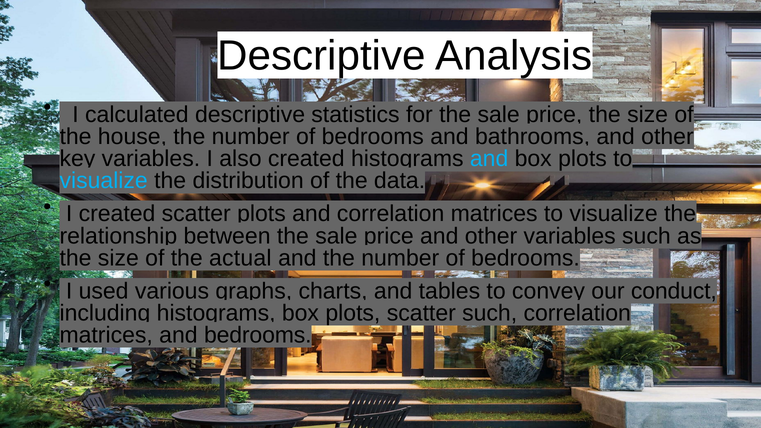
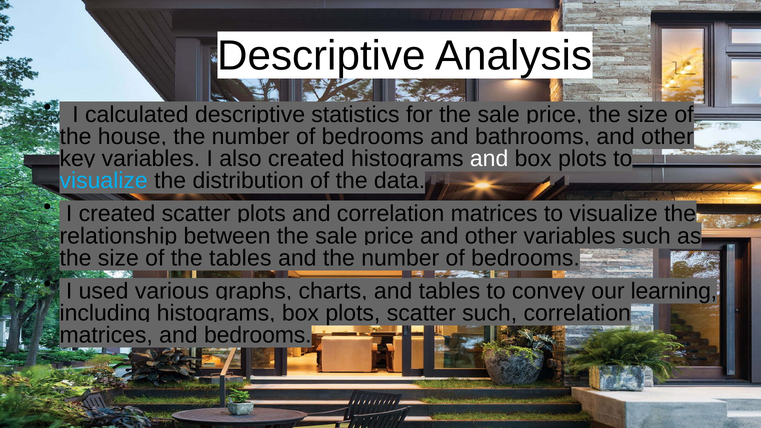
and at (489, 159) colour: light blue -> white
the actual: actual -> tables
conduct: conduct -> learning
